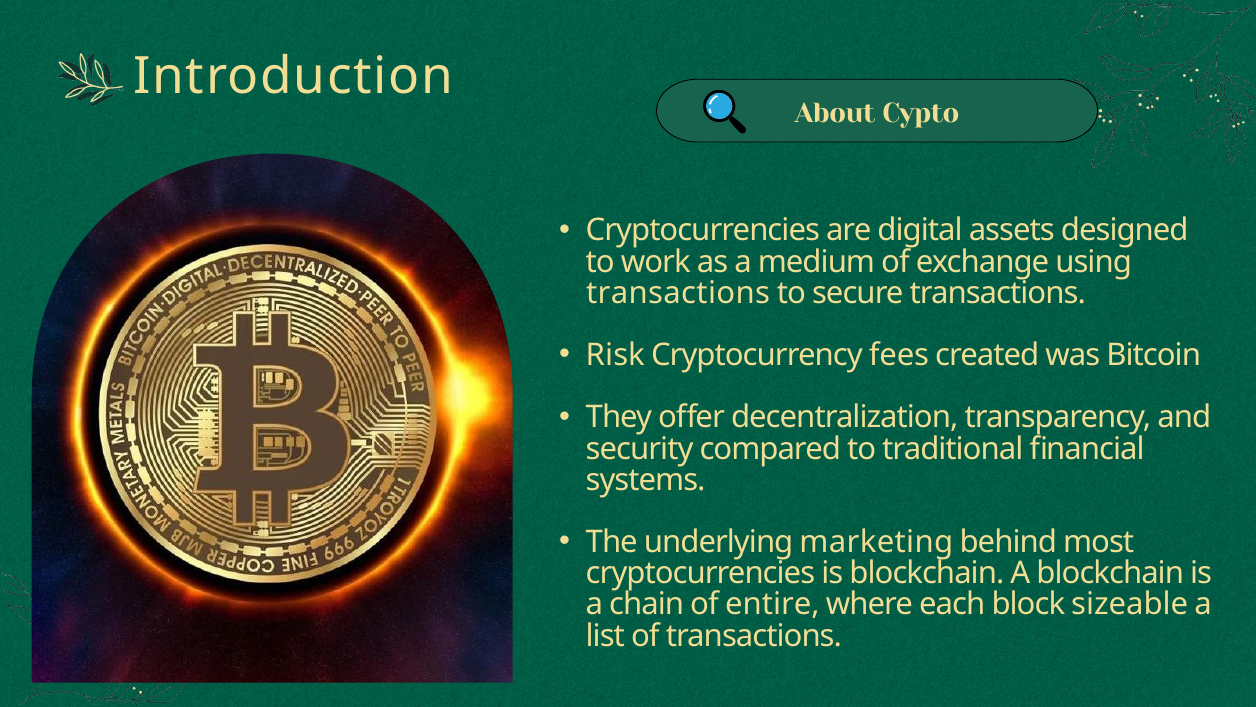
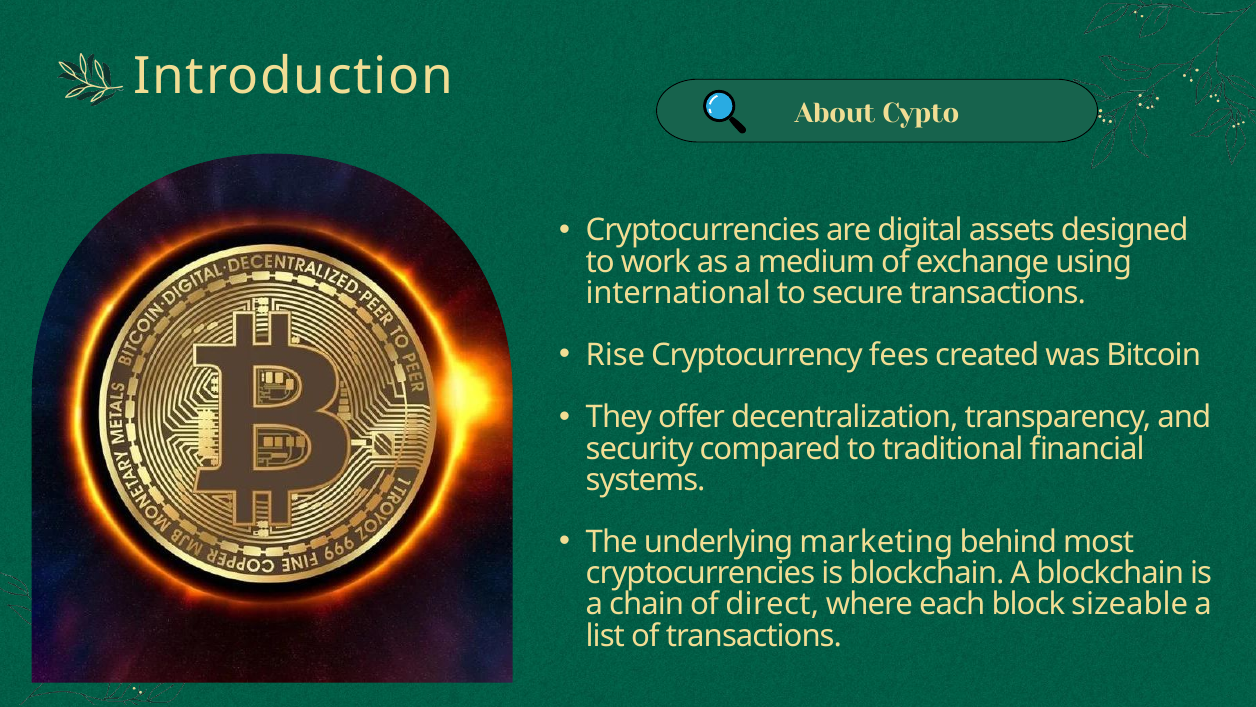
transactions at (678, 293): transactions -> international
Risk: Risk -> Rise
entire: entire -> direct
